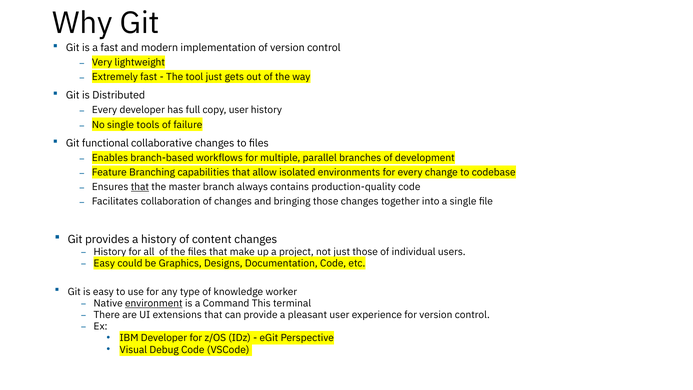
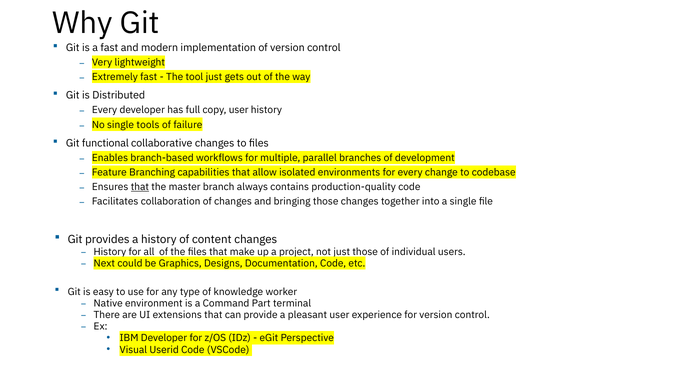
Easy at (104, 263): Easy -> Next
environment underline: present -> none
This: This -> Part
Debug: Debug -> Userid
